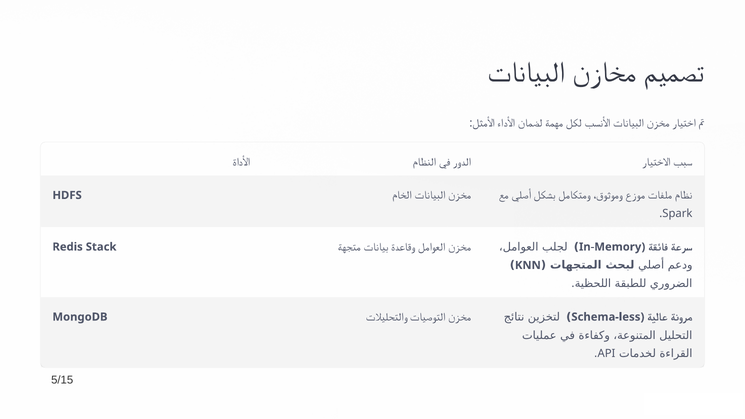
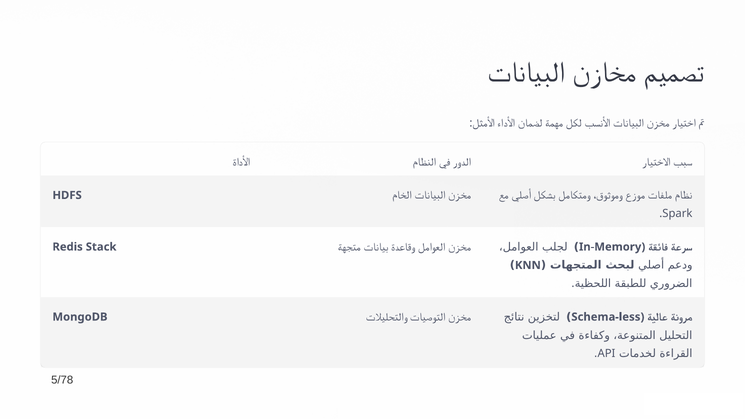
5/15: 5/15 -> 5/78
